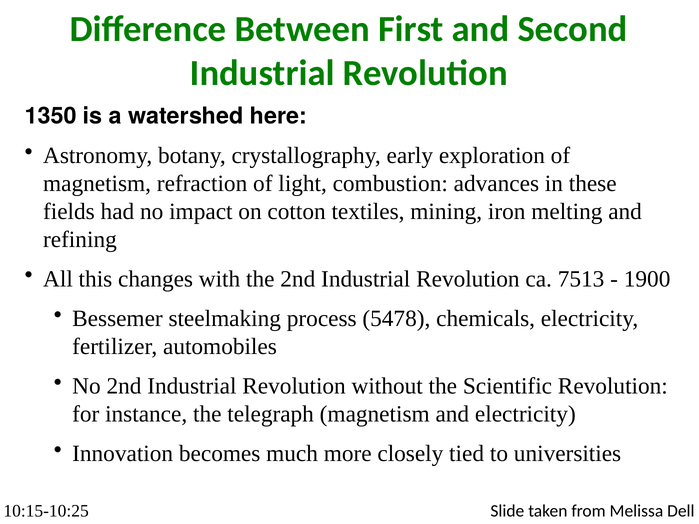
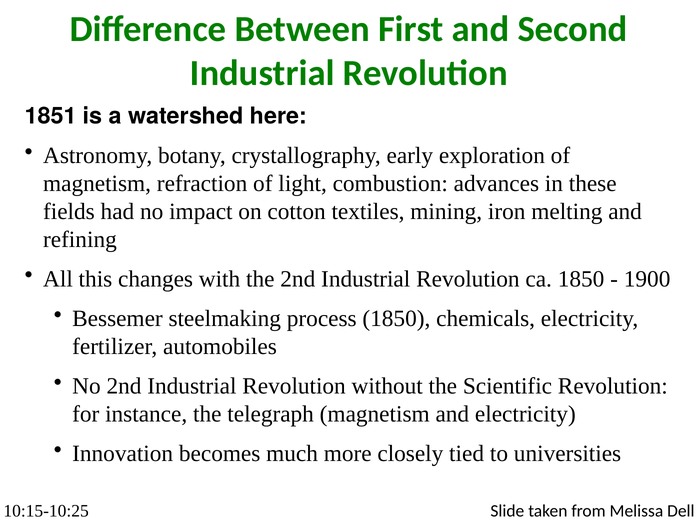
1350: 1350 -> 1851
ca 7513: 7513 -> 1850
process 5478: 5478 -> 1850
